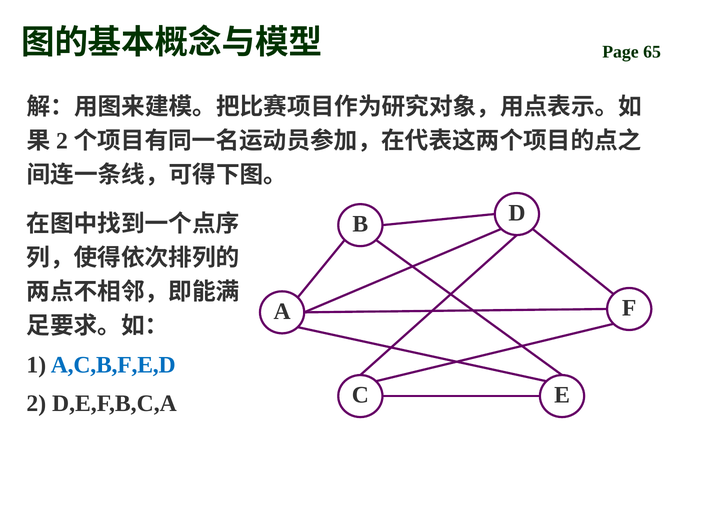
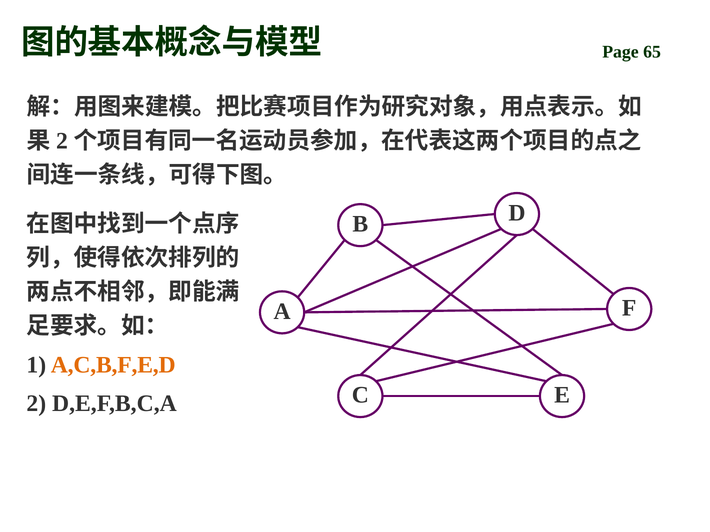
A,C,B,F,E,D colour: blue -> orange
